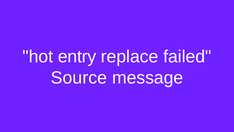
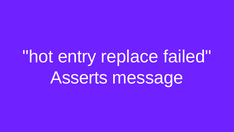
Source: Source -> Asserts
